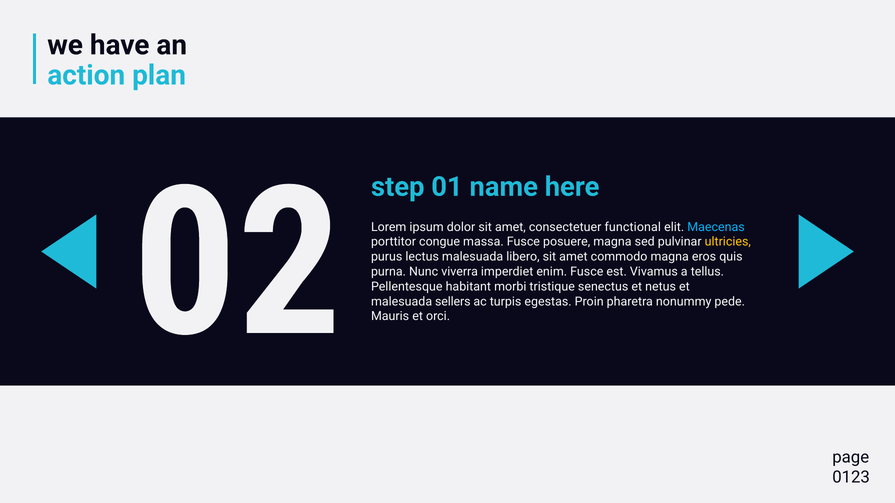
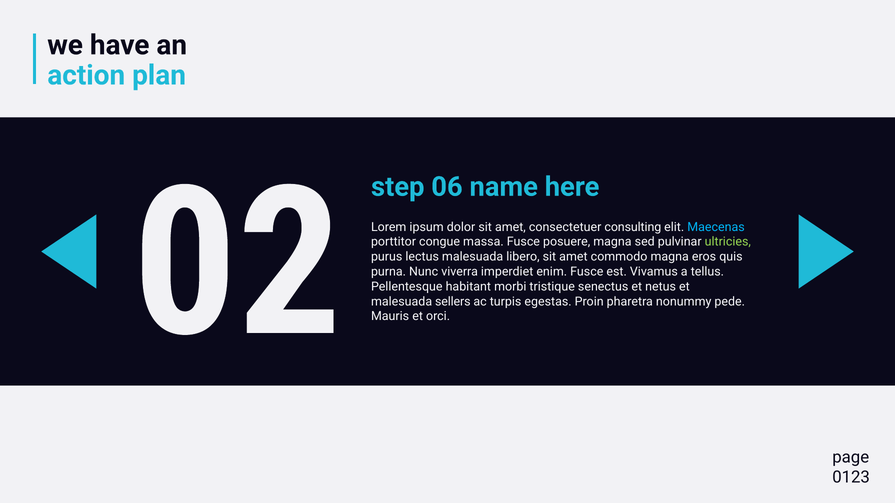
01: 01 -> 06
functional: functional -> consulting
ultricies colour: yellow -> light green
